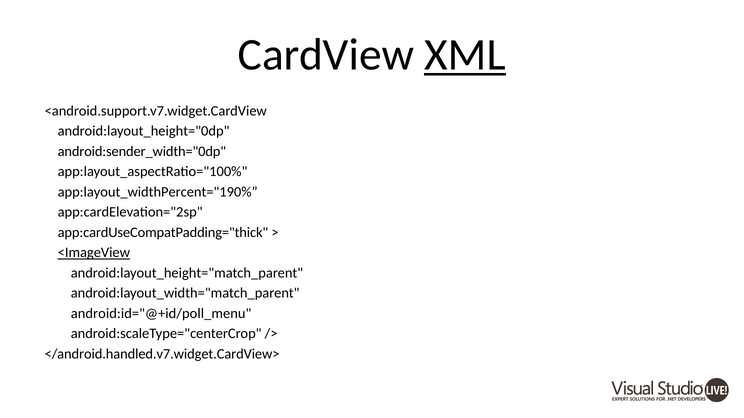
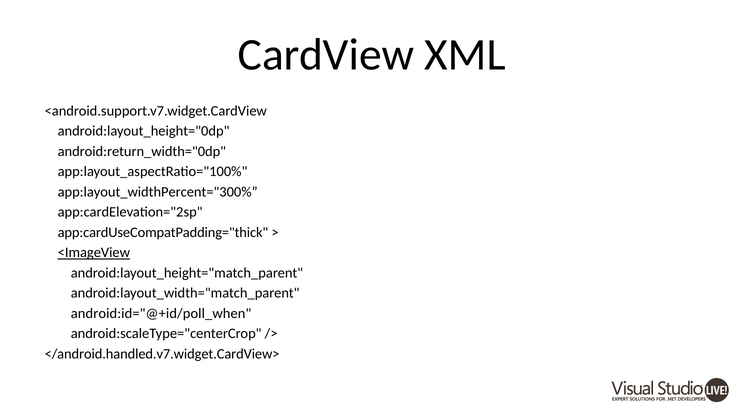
XML underline: present -> none
android:sender_width="0dp: android:sender_width="0dp -> android:return_width="0dp
app:layout_widthPercent="190%: app:layout_widthPercent="190% -> app:layout_widthPercent="300%
android:id="@+id/poll_menu: android:id="@+id/poll_menu -> android:id="@+id/poll_when
